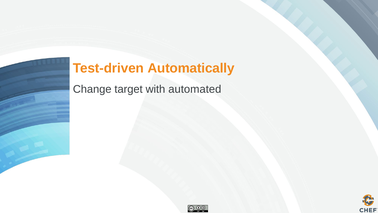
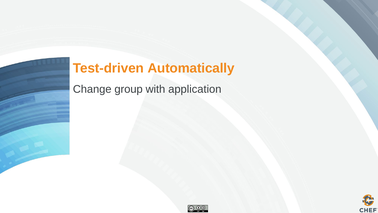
target: target -> group
automated: automated -> application
